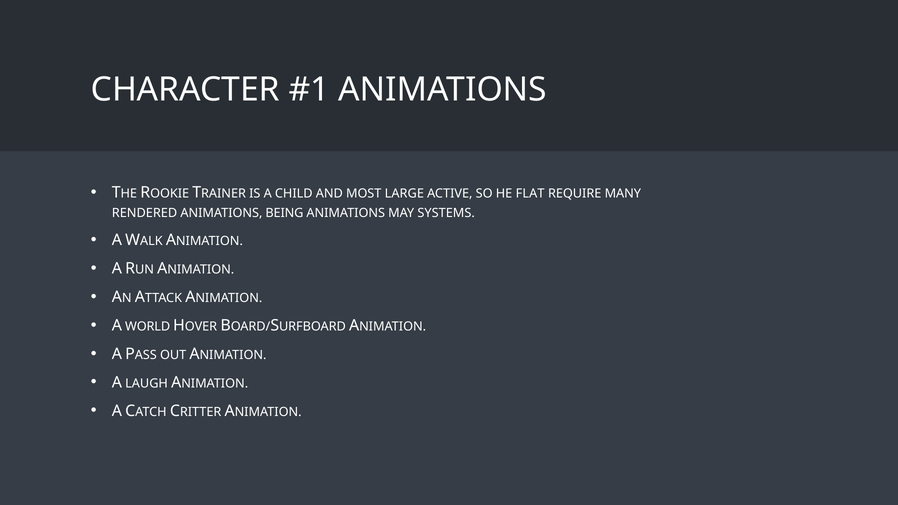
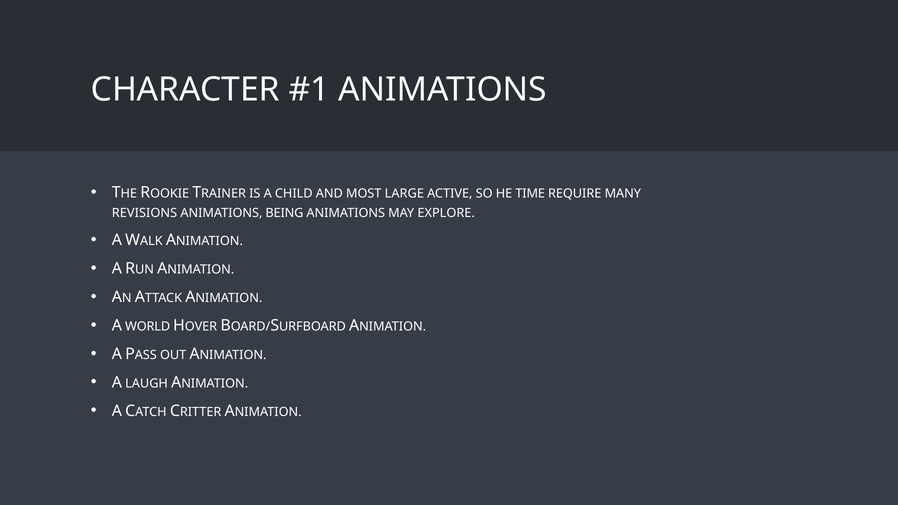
FLAT: FLAT -> TIME
RENDERED: RENDERED -> REVISIONS
SYSTEMS: SYSTEMS -> EXPLORE
